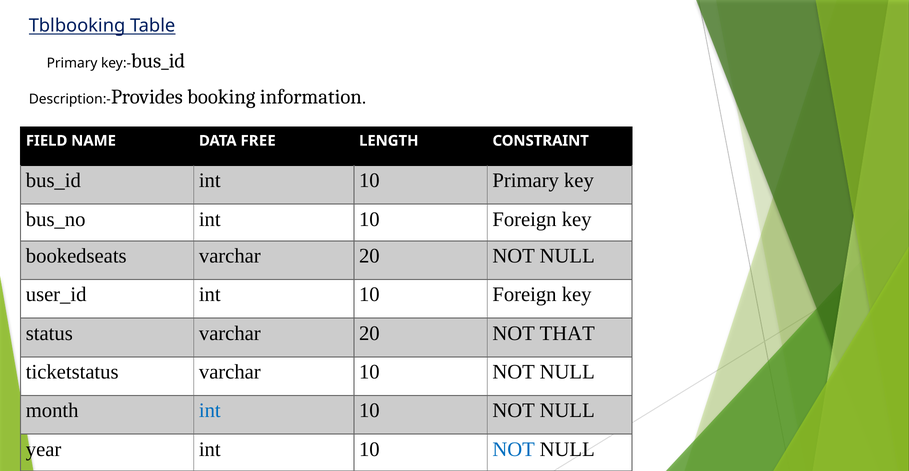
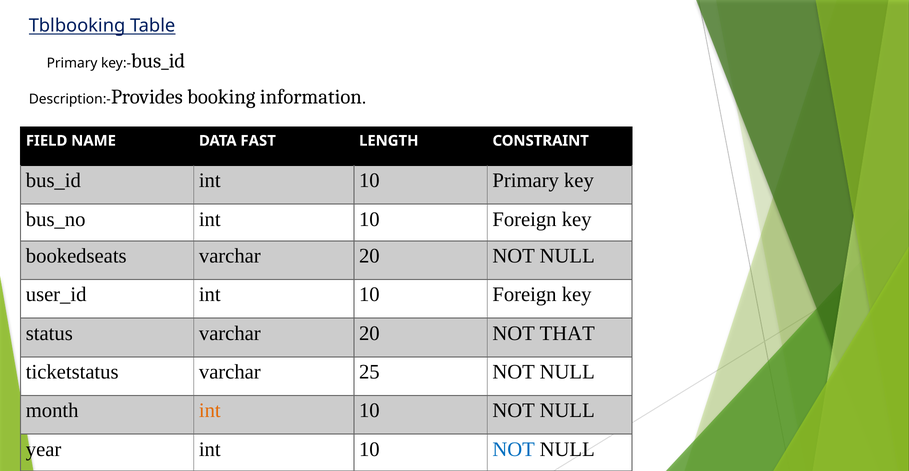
FREE: FREE -> FAST
varchar 10: 10 -> 25
int at (210, 411) colour: blue -> orange
